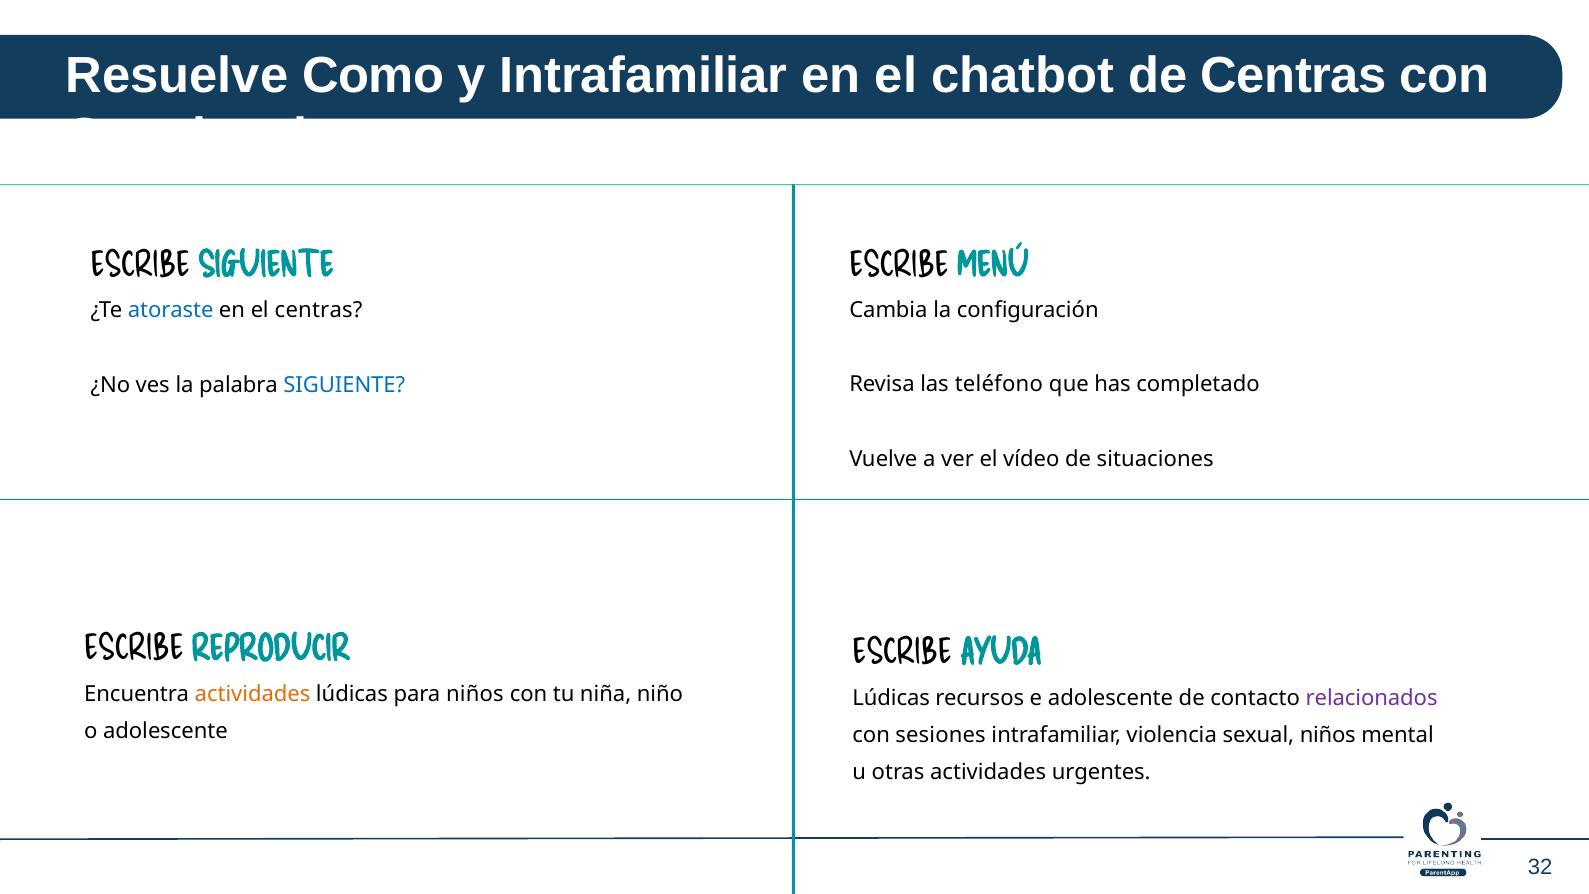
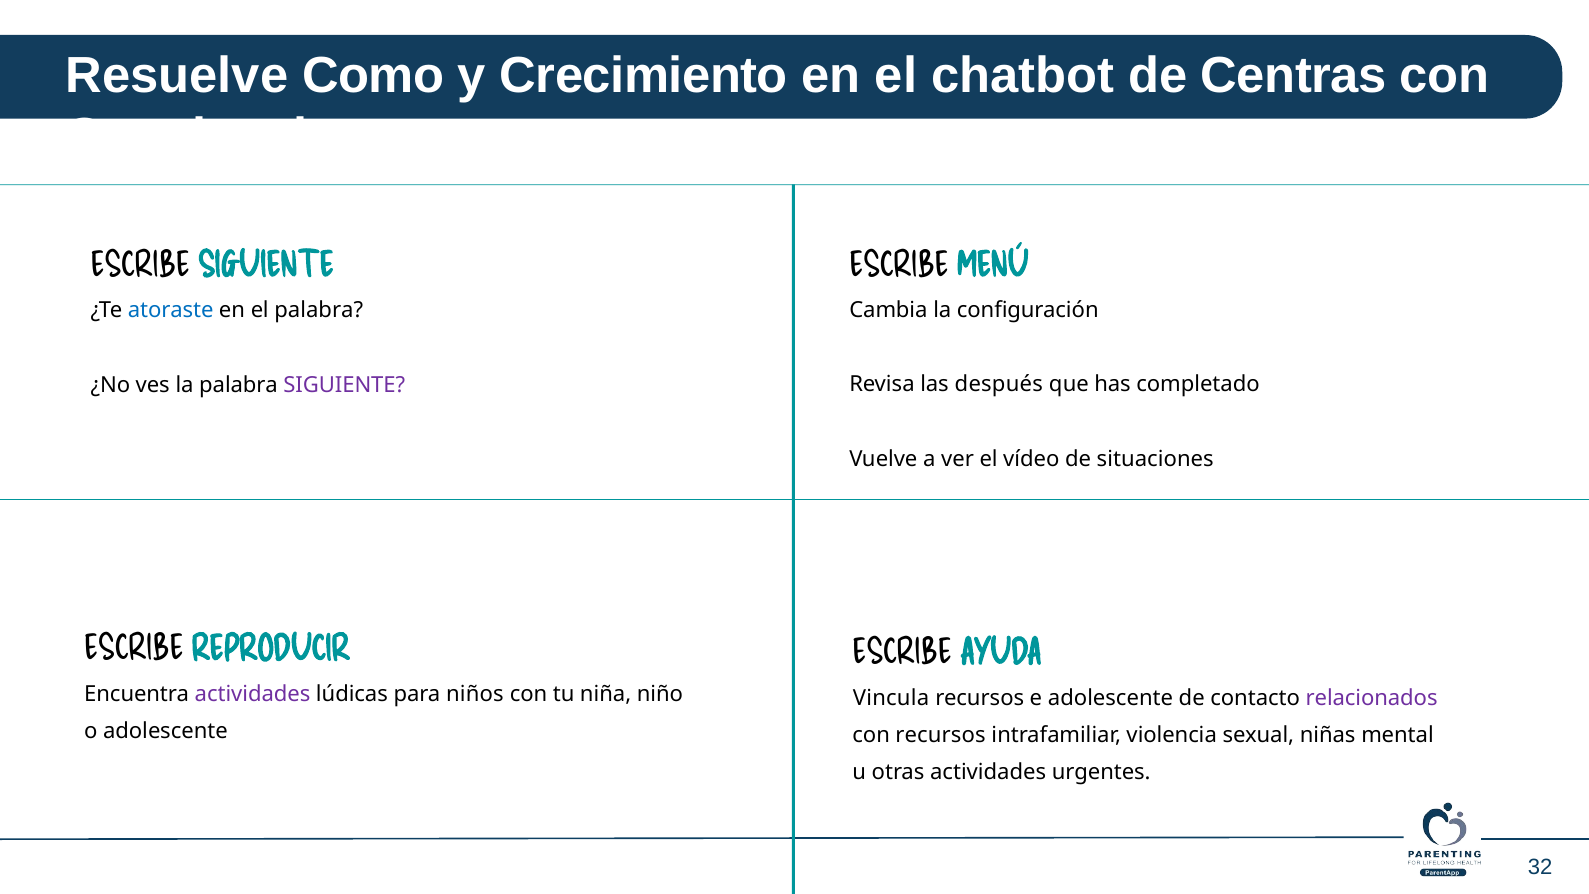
y Intrafamiliar: Intrafamiliar -> Crecimiento
el centras: centras -> palabra
SIGUIENTE at (344, 385) colour: blue -> purple
teléfono: teléfono -> después
actividades at (253, 694) colour: orange -> purple
Lúdicas at (891, 698): Lúdicas -> Vincula
con sesiones: sesiones -> recursos
sexual niños: niños -> niñas
